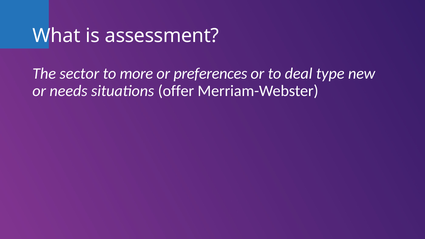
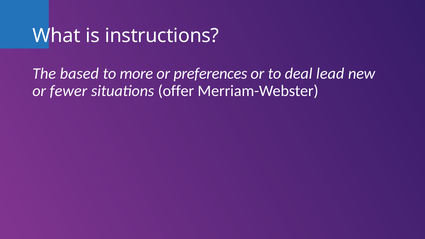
assessment: assessment -> instructions
sector: sector -> based
type: type -> lead
needs: needs -> fewer
